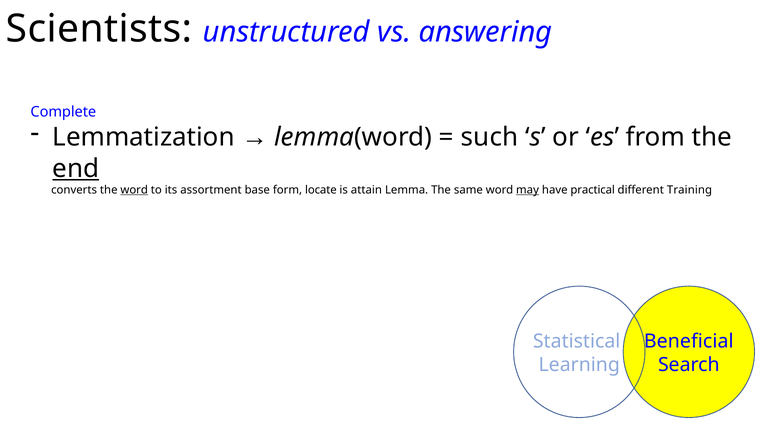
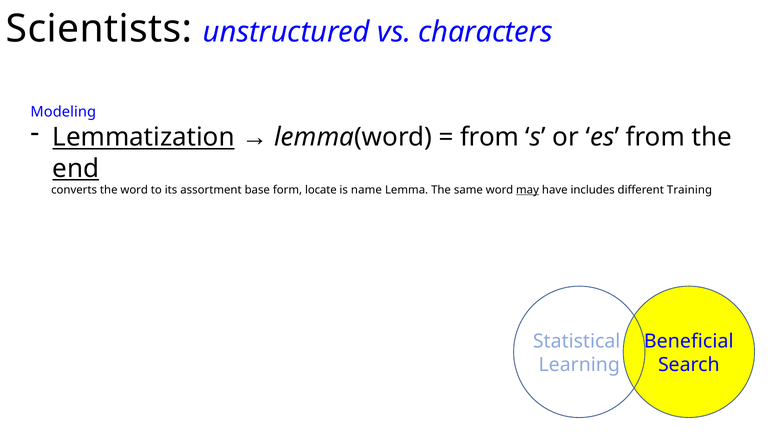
answering: answering -> characters
Complete: Complete -> Modeling
Lemmatization underline: none -> present
such at (489, 137): such -> from
word at (134, 190) underline: present -> none
attain: attain -> name
practical: practical -> includes
